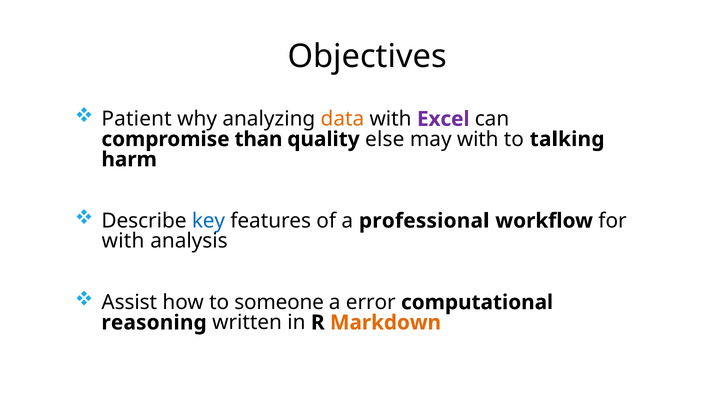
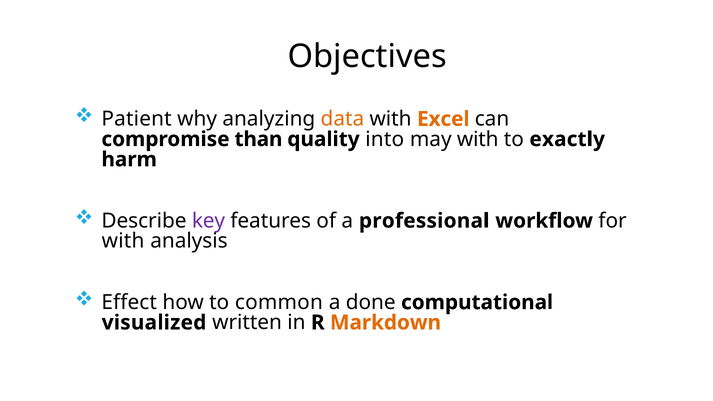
Excel colour: purple -> orange
else: else -> into
talking: talking -> exactly
key colour: blue -> purple
Assist: Assist -> Effect
someone: someone -> common
error: error -> done
reasoning: reasoning -> visualized
